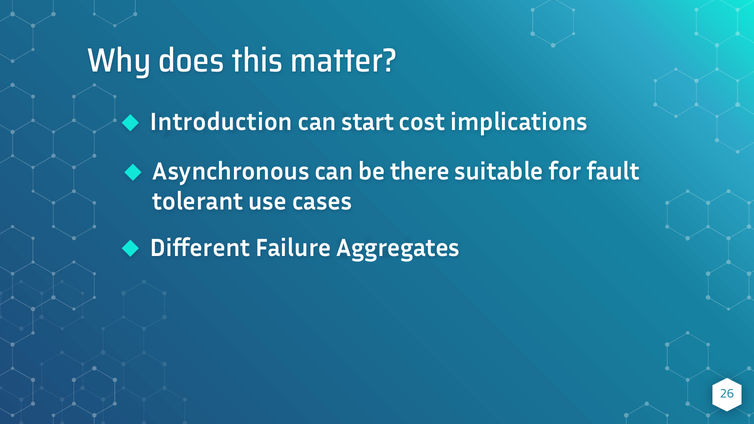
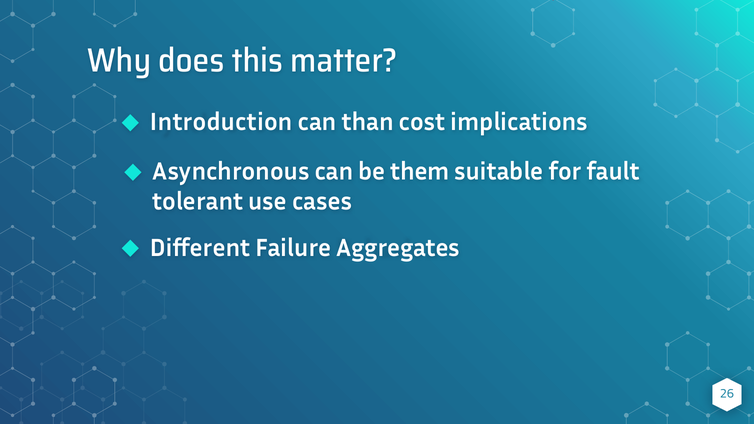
start: start -> than
there: there -> them
